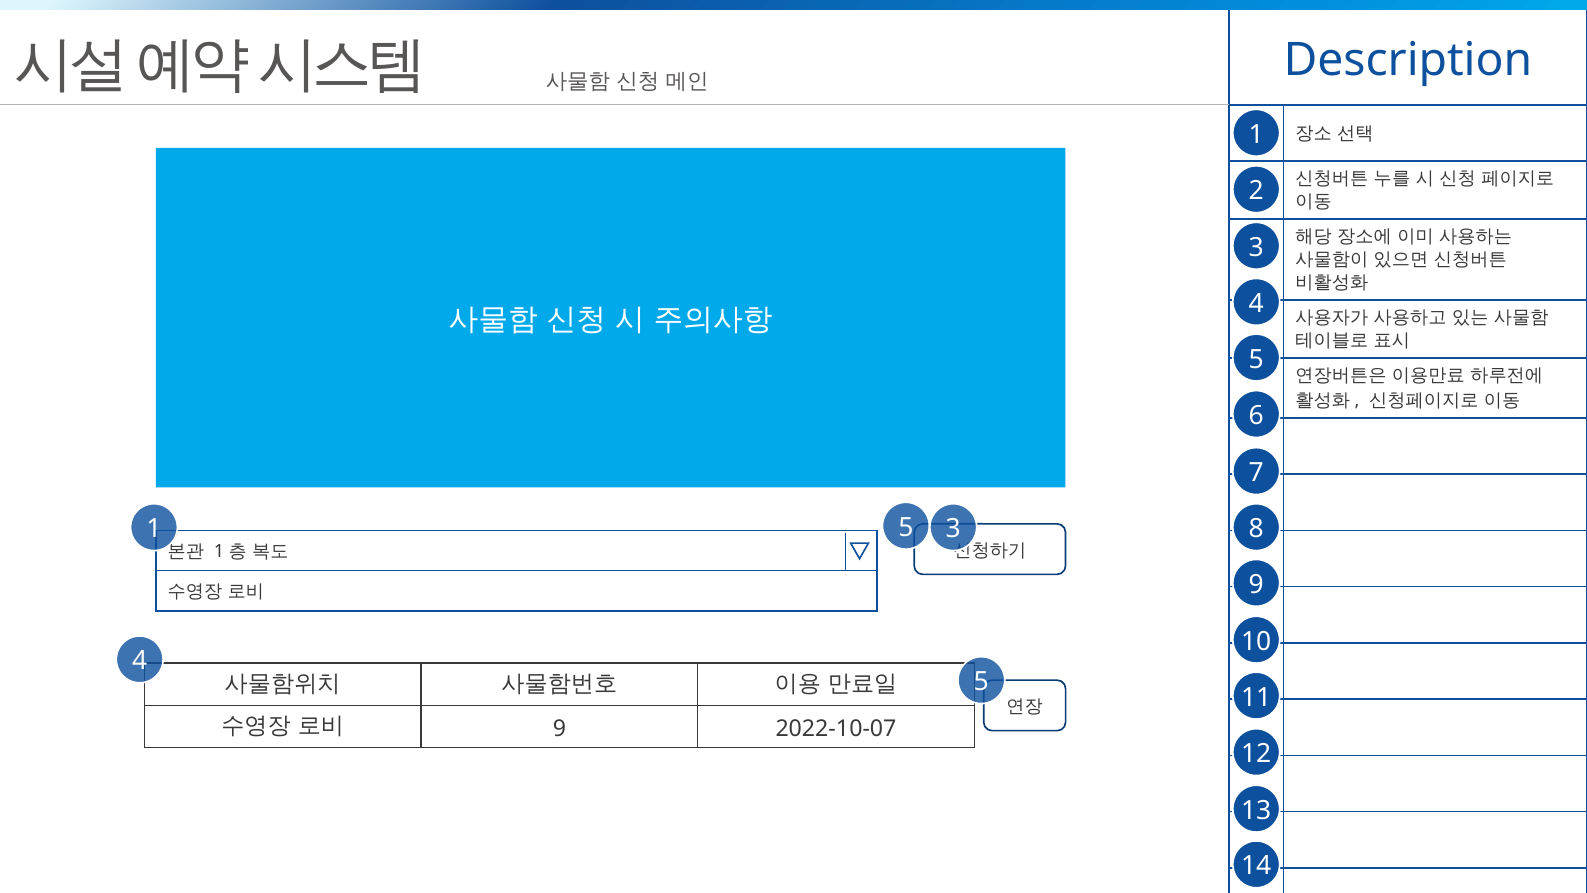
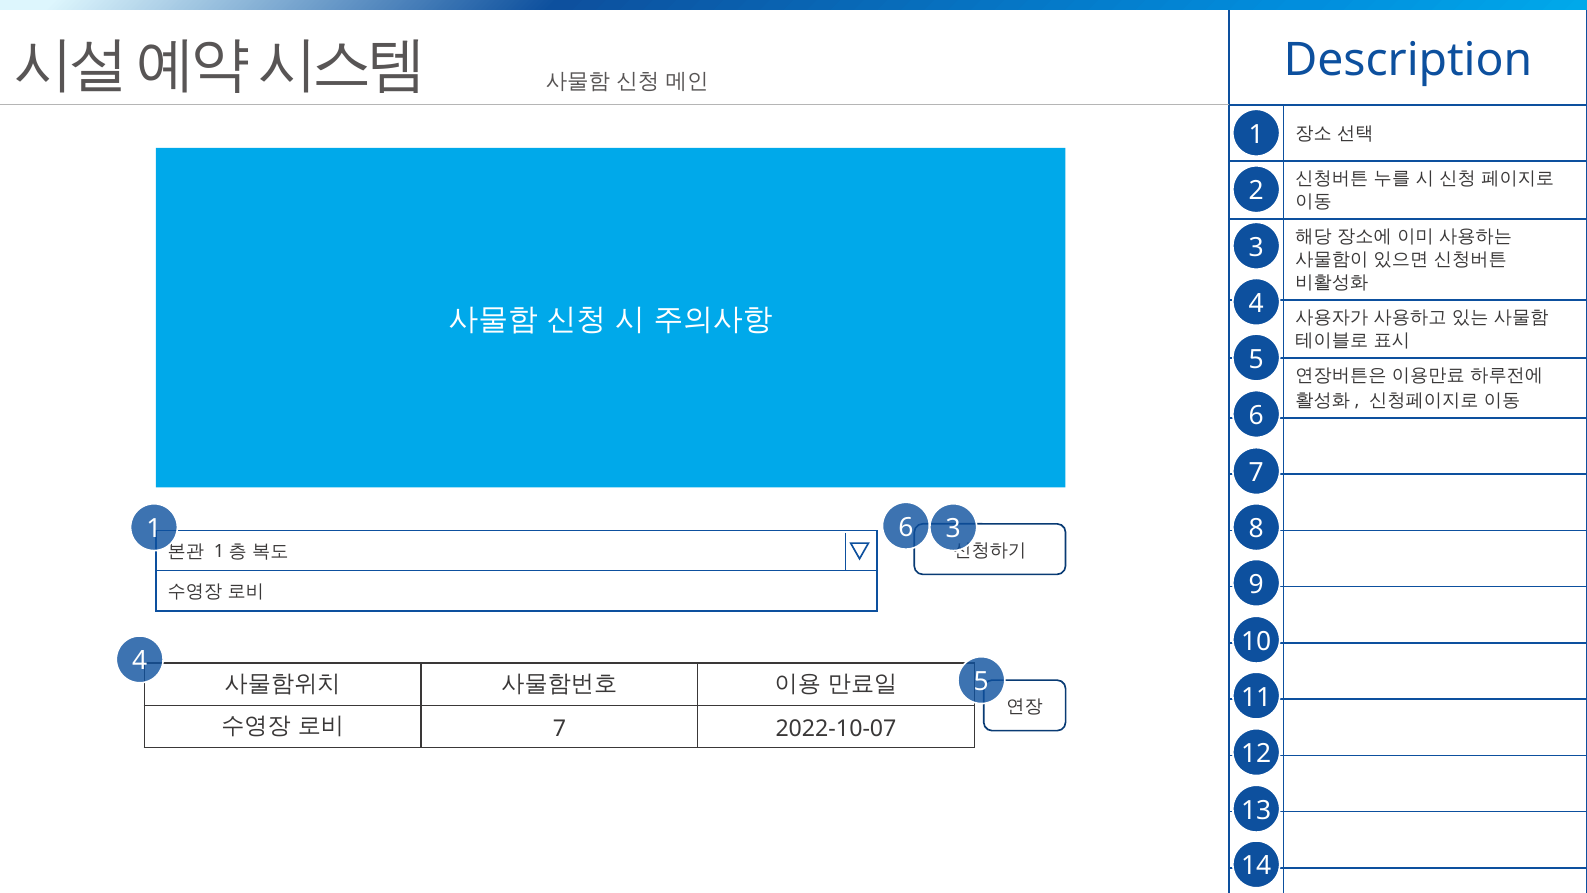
1 5: 5 -> 6
9 at (560, 728): 9 -> 7
